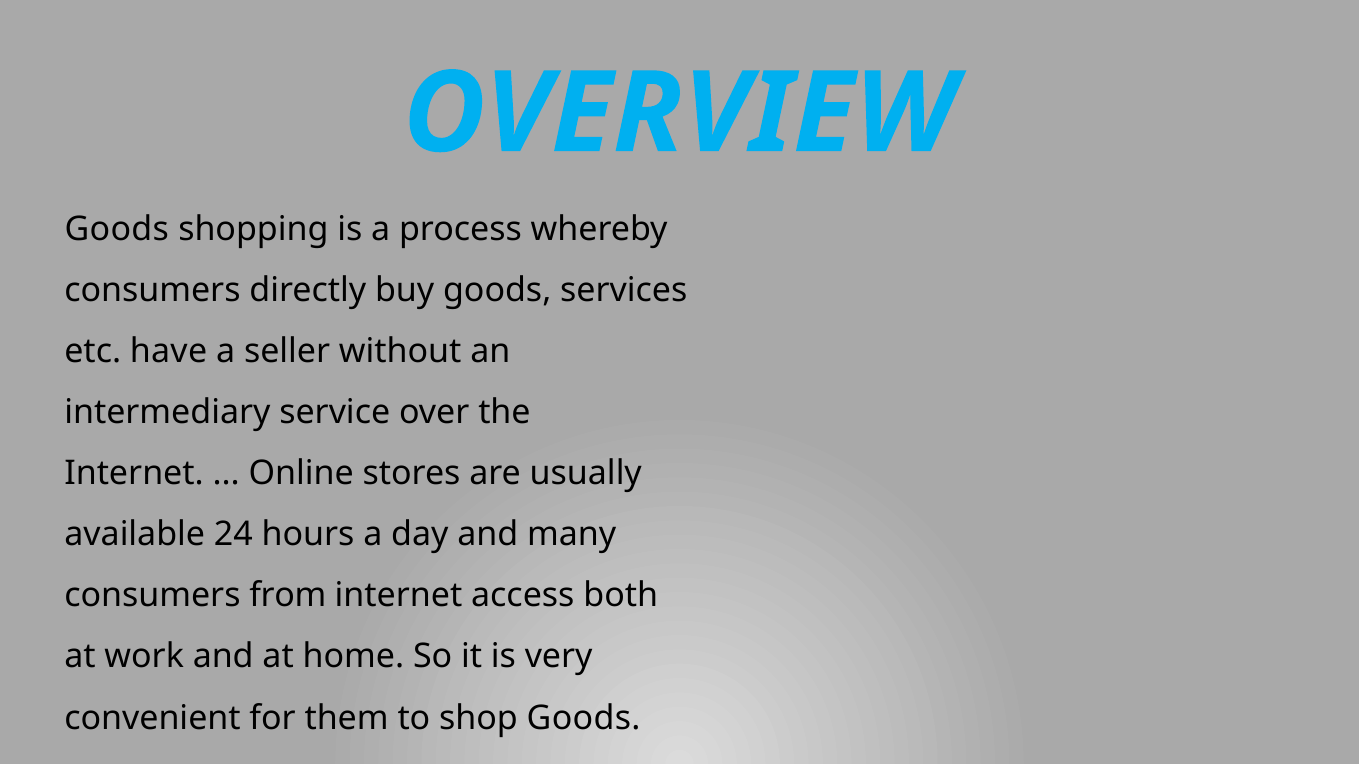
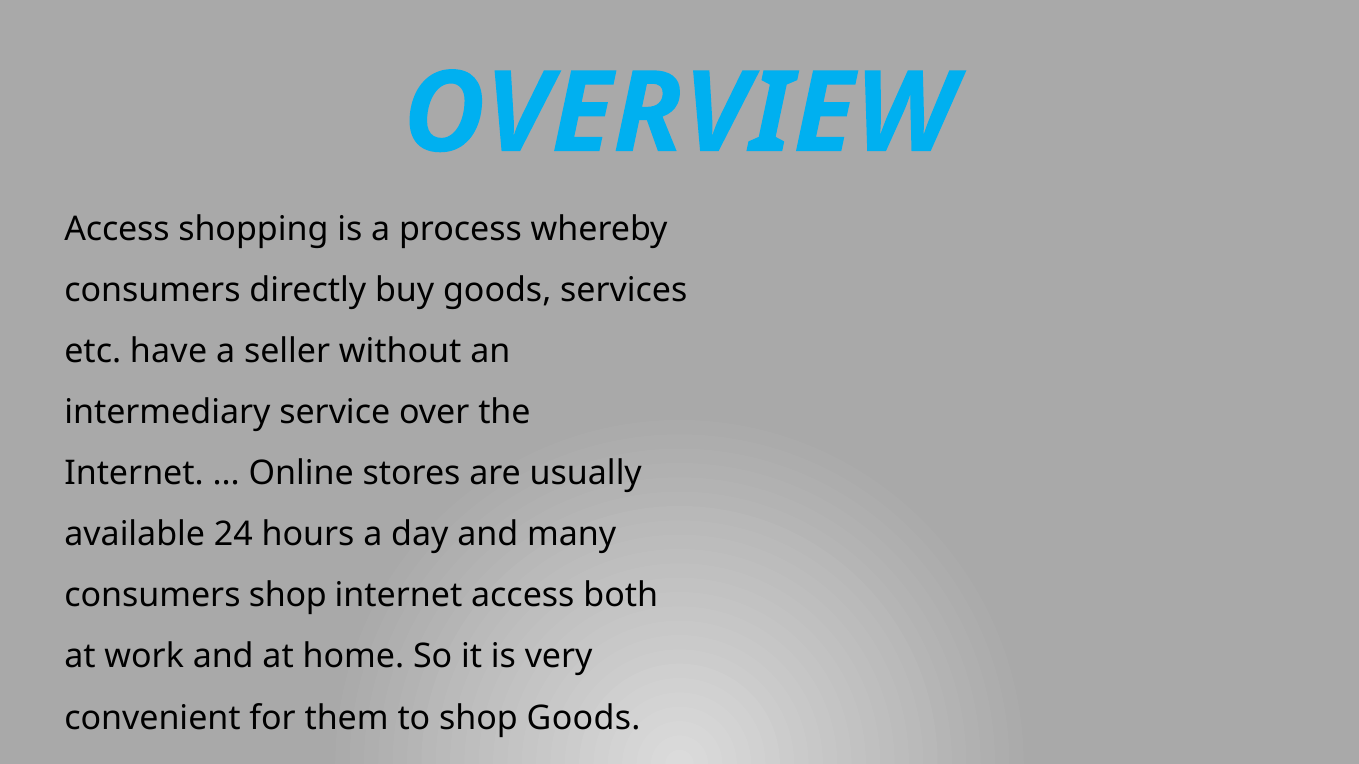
Goods at (117, 229): Goods -> Access
consumers from: from -> shop
